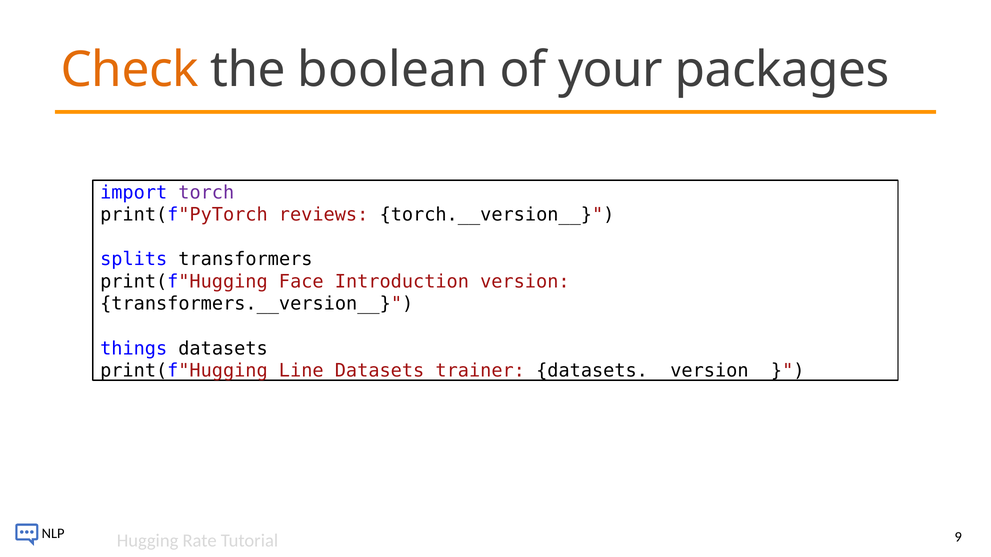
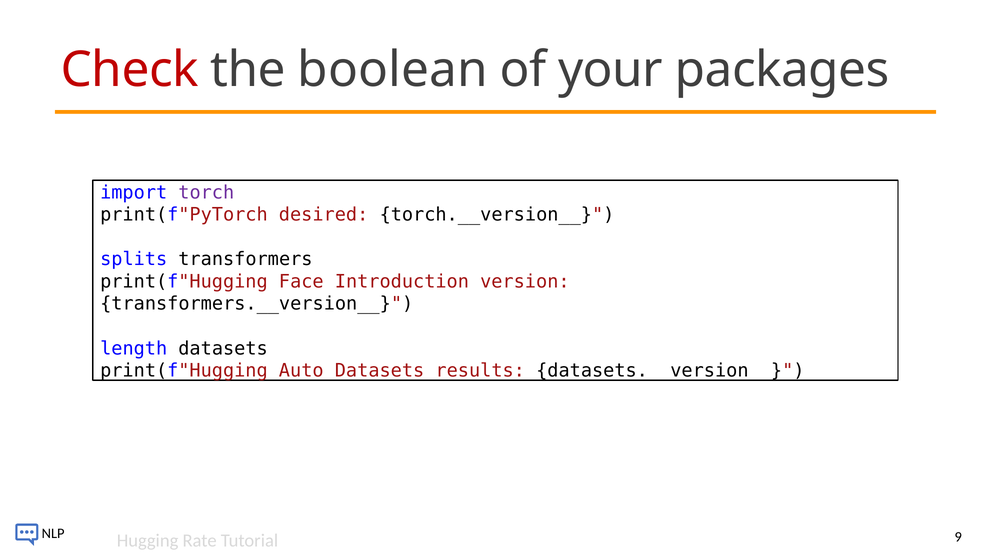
Check colour: orange -> red
reviews: reviews -> desired
things: things -> length
Line: Line -> Auto
trainer: trainer -> results
